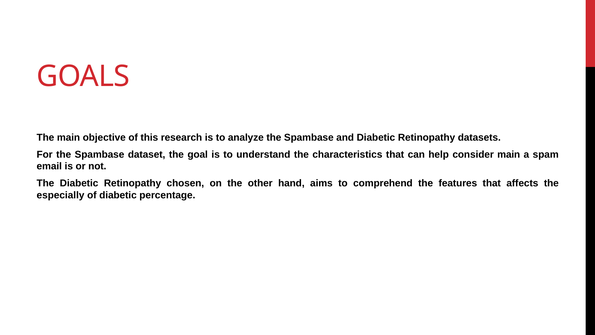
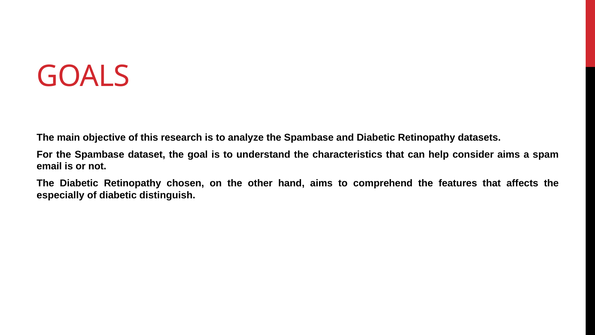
consider main: main -> aims
percentage: percentage -> distinguish
